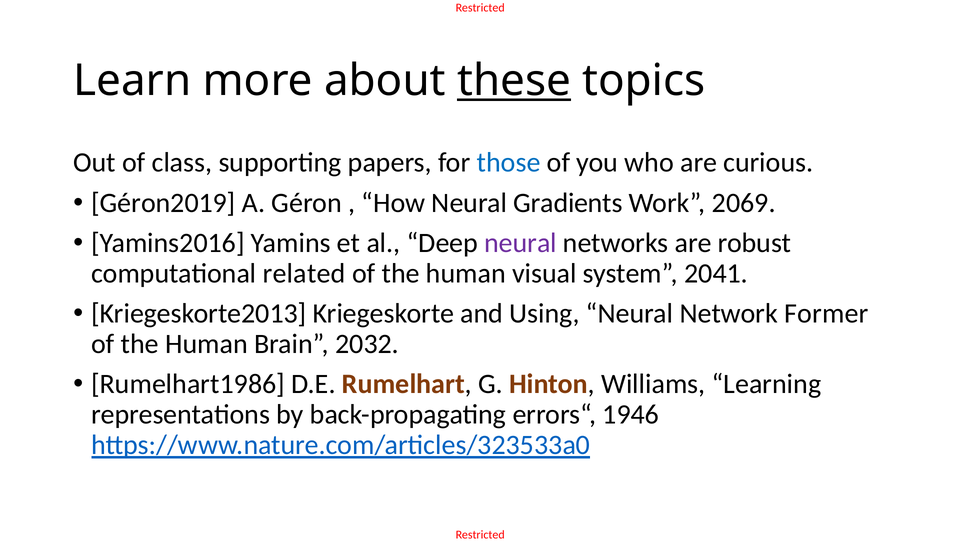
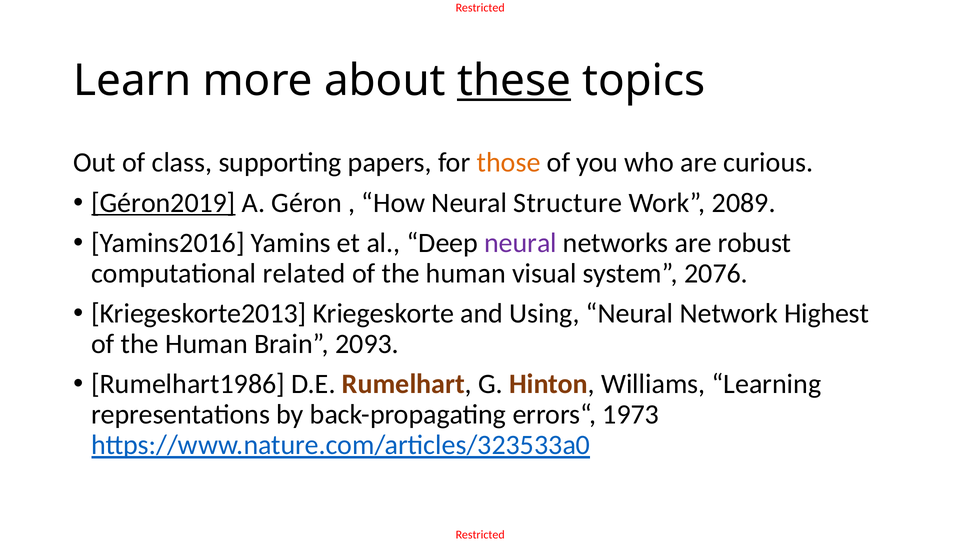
those colour: blue -> orange
Géron2019 underline: none -> present
Gradients: Gradients -> Structure
2069: 2069 -> 2089
2041: 2041 -> 2076
Former: Former -> Highest
2032: 2032 -> 2093
1946: 1946 -> 1973
